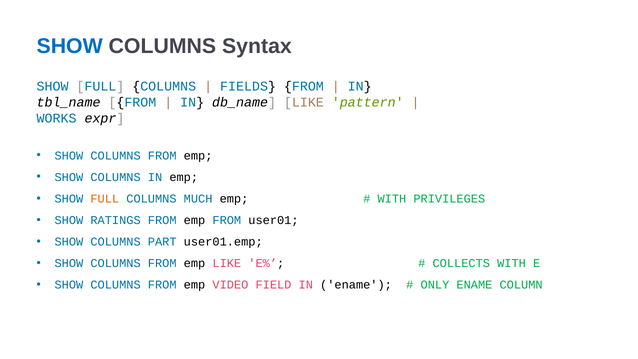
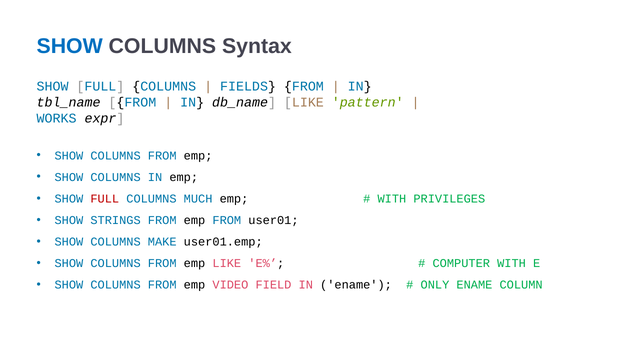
FULL at (105, 199) colour: orange -> red
RATINGS: RATINGS -> STRINGS
PART: PART -> MAKE
COLLECTS: COLLECTS -> COMPUTER
